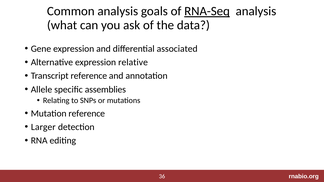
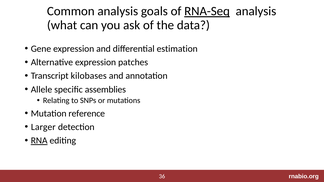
associated: associated -> estimation
relative: relative -> patches
Transcript reference: reference -> kilobases
RNA underline: none -> present
